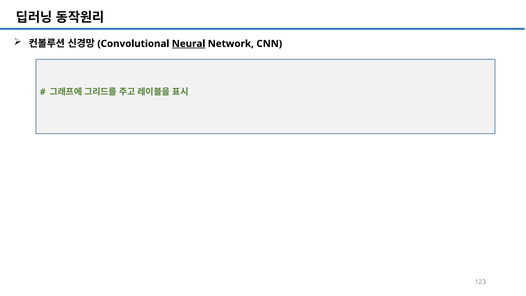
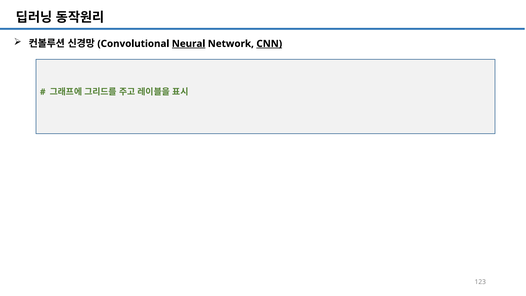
CNN underline: none -> present
